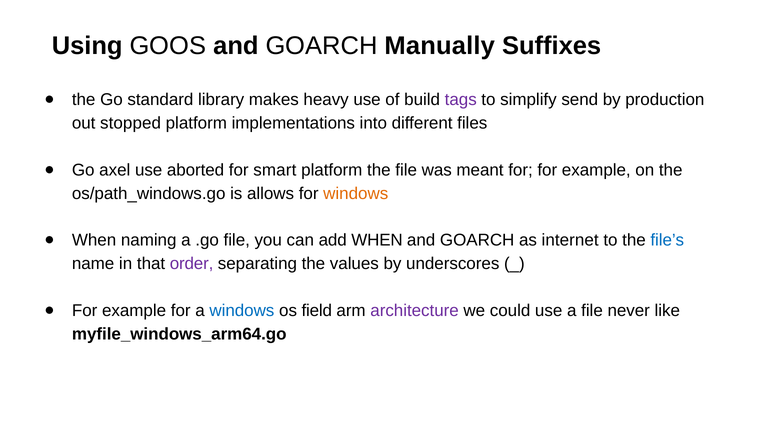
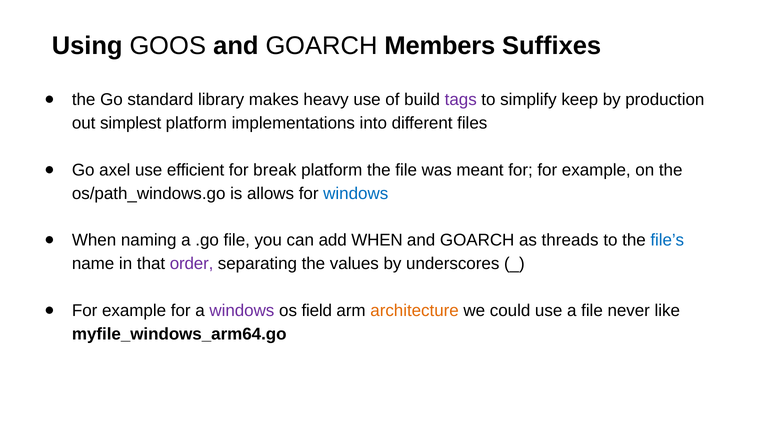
Manually: Manually -> Members
send: send -> keep
stopped: stopped -> simplest
aborted: aborted -> efficient
smart: smart -> break
windows at (356, 193) colour: orange -> blue
internet: internet -> threads
windows at (242, 310) colour: blue -> purple
architecture colour: purple -> orange
